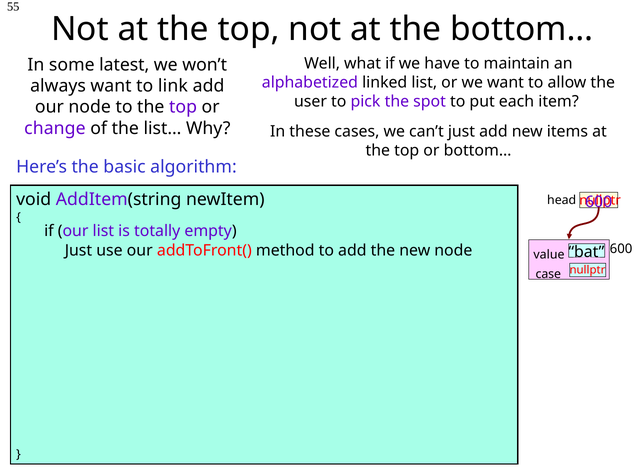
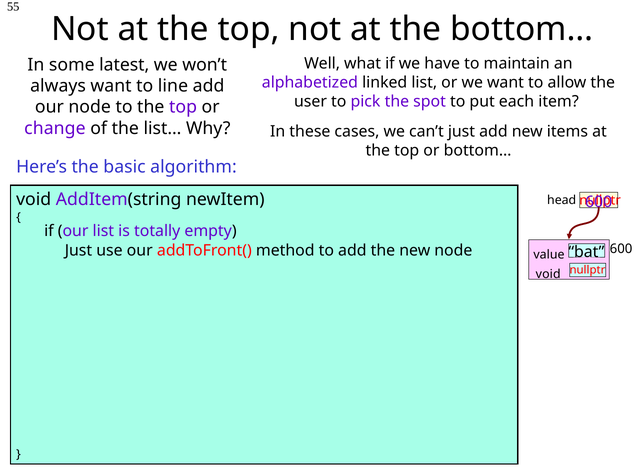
link: link -> line
case at (548, 274): case -> void
